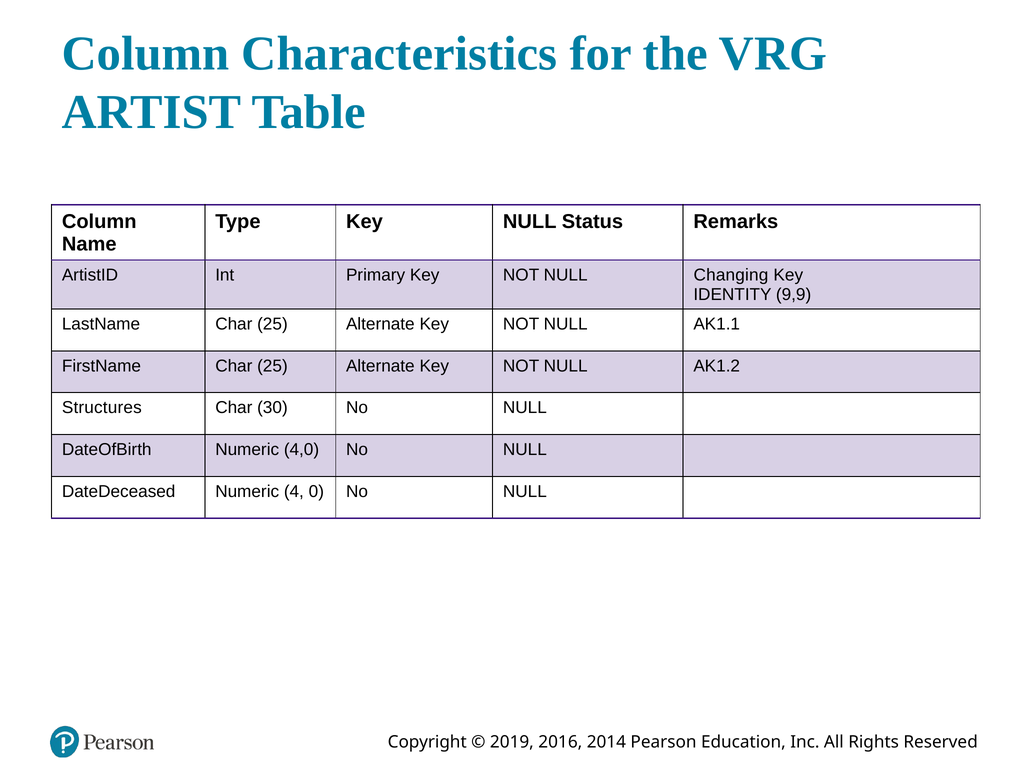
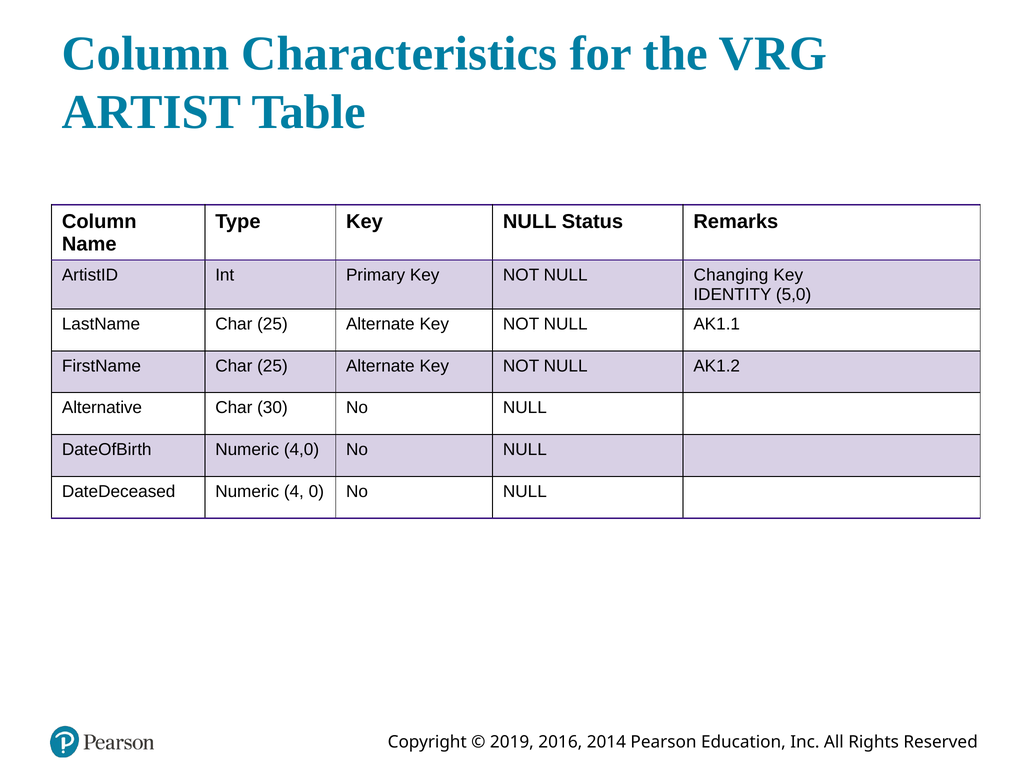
9,9: 9,9 -> 5,0
Structures: Structures -> Alternative
